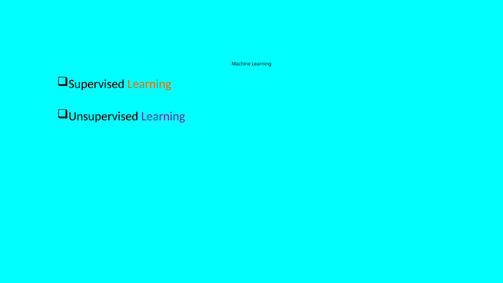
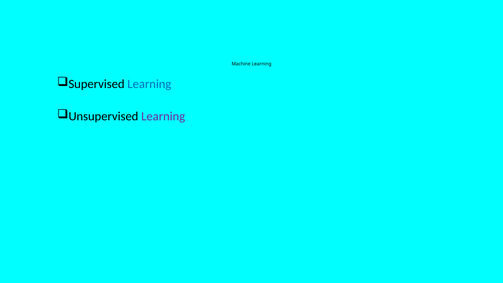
Learning at (149, 84) colour: orange -> blue
